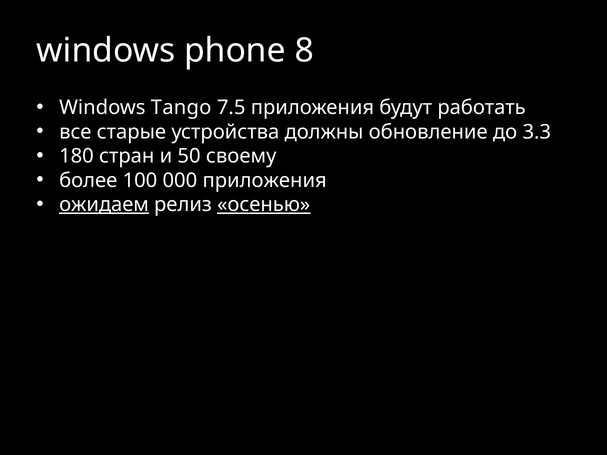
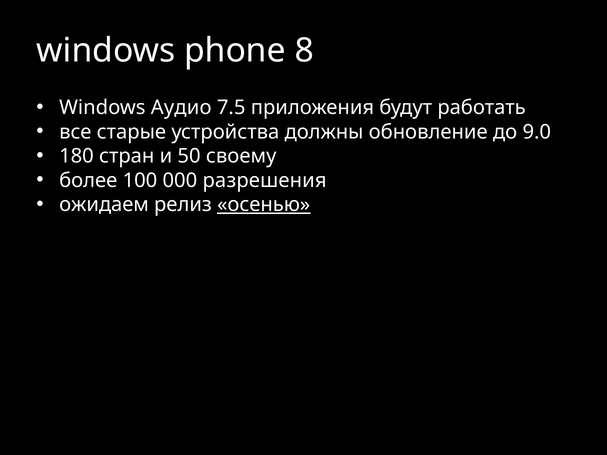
Tango: Tango -> Аудио
3.3: 3.3 -> 9.0
000 приложения: приложения -> разрешения
ожидаем underline: present -> none
